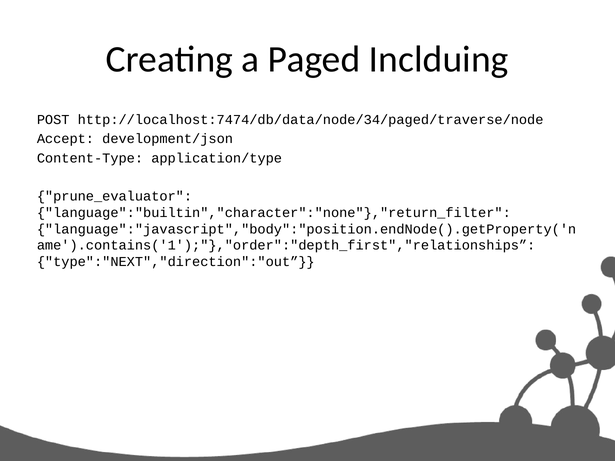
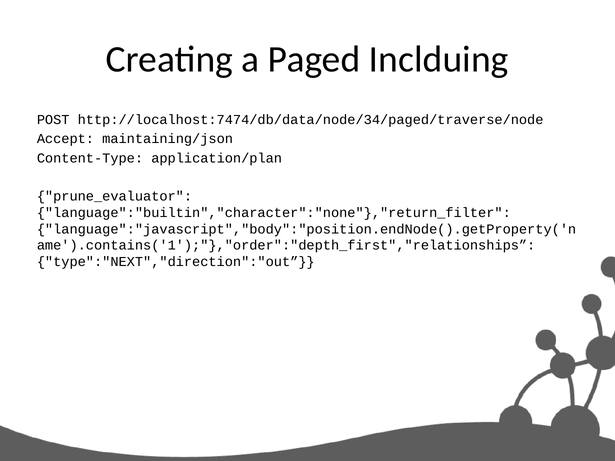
development/json: development/json -> maintaining/json
application/type: application/type -> application/plan
